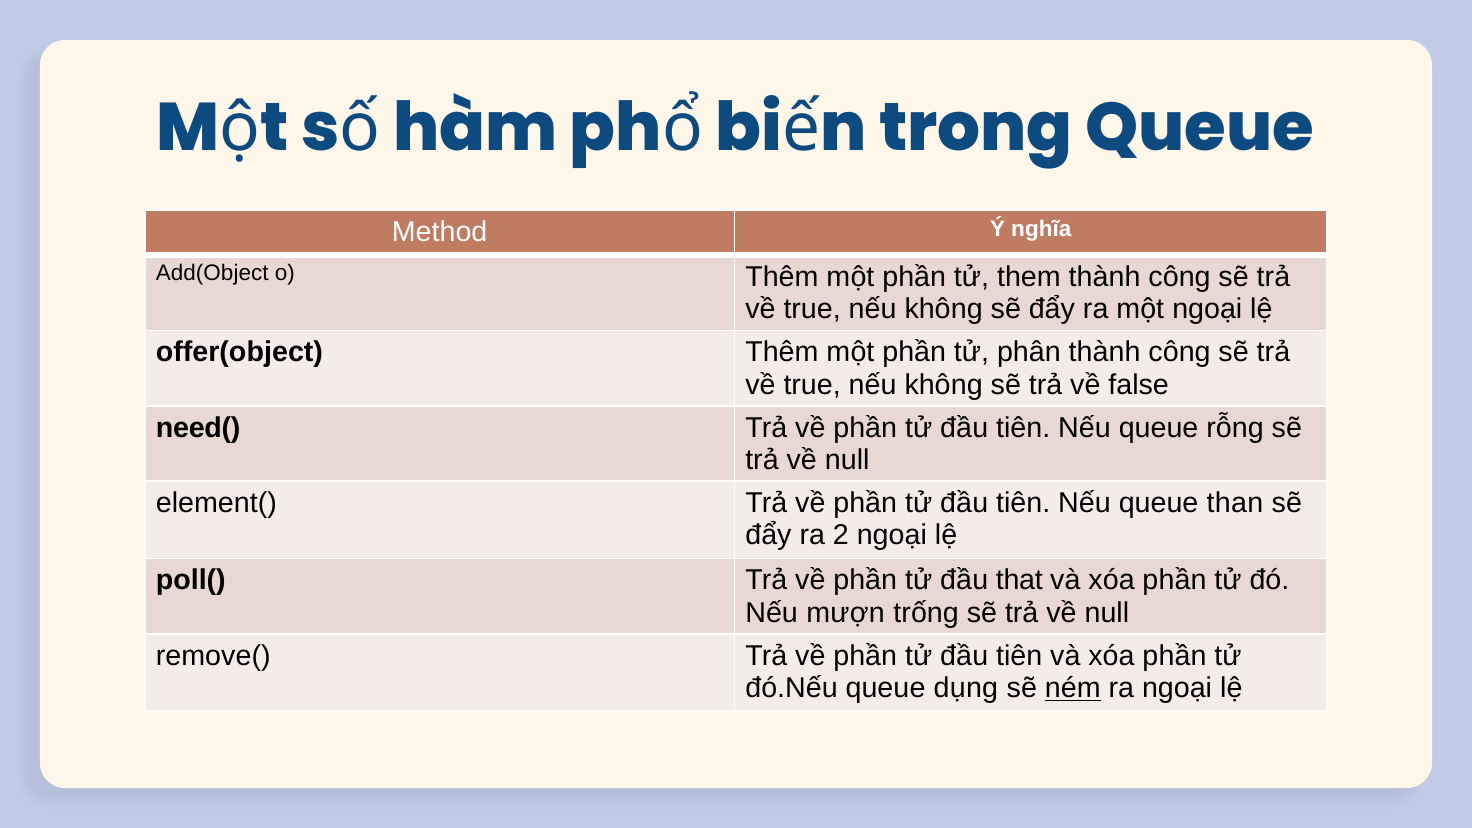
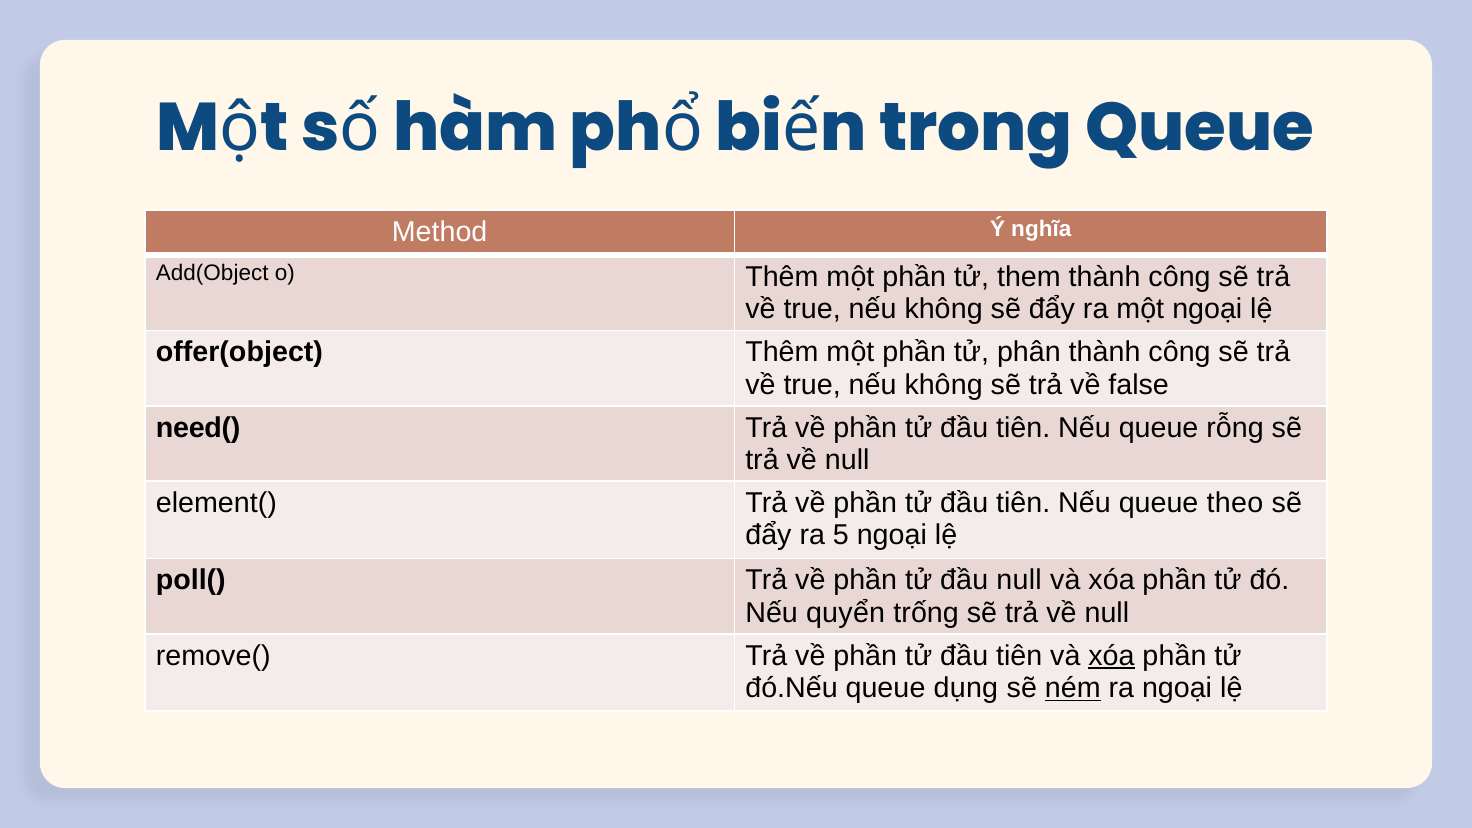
than: than -> theo
2: 2 -> 5
đầu that: that -> null
mượn: mượn -> quyển
xóa at (1112, 656) underline: none -> present
